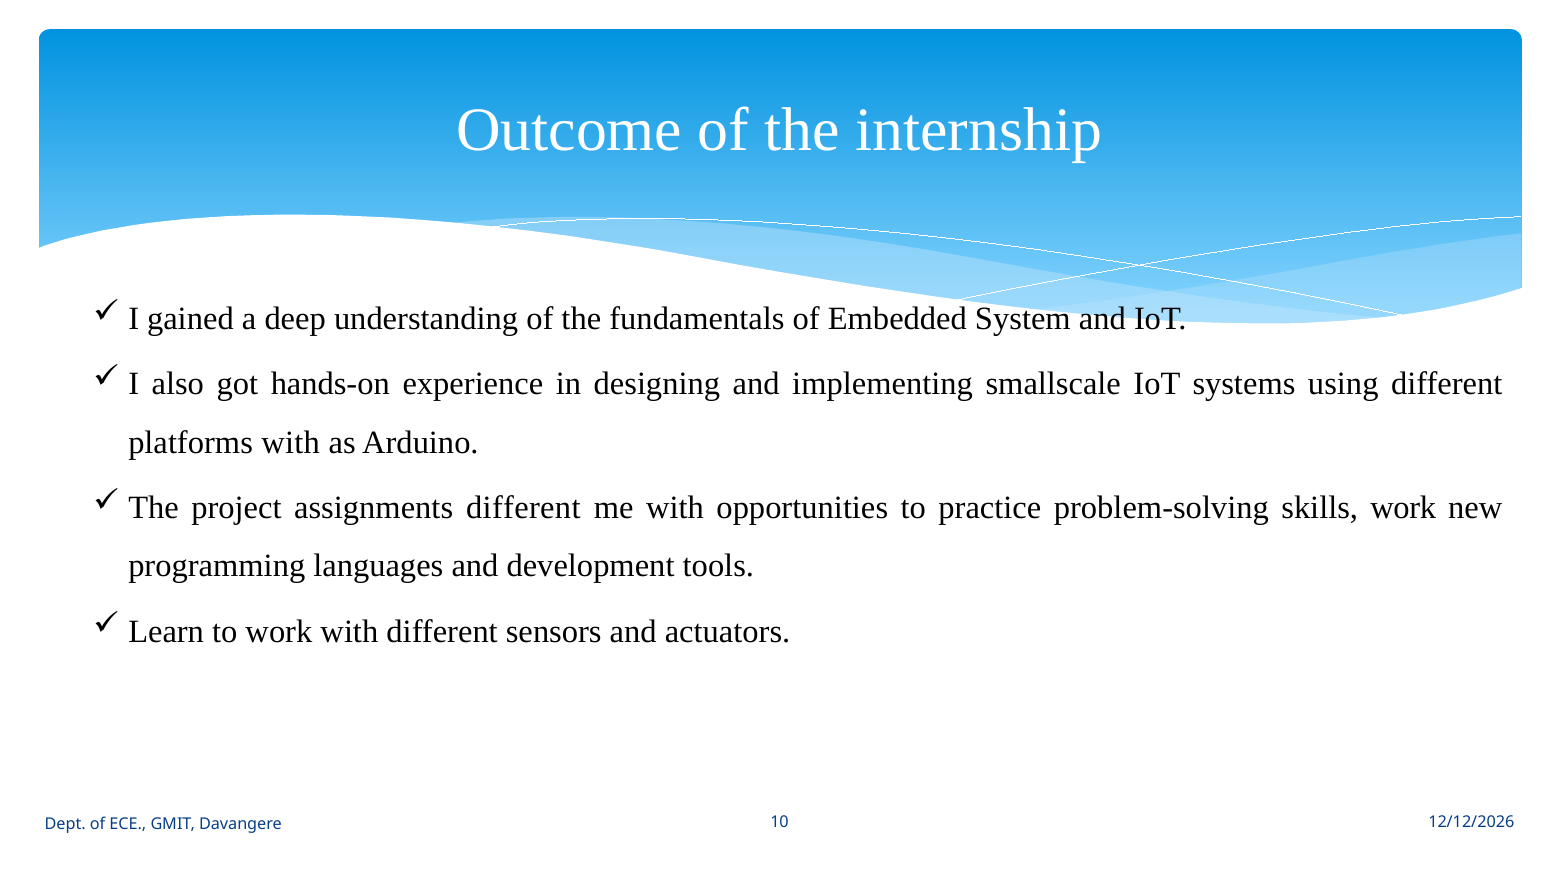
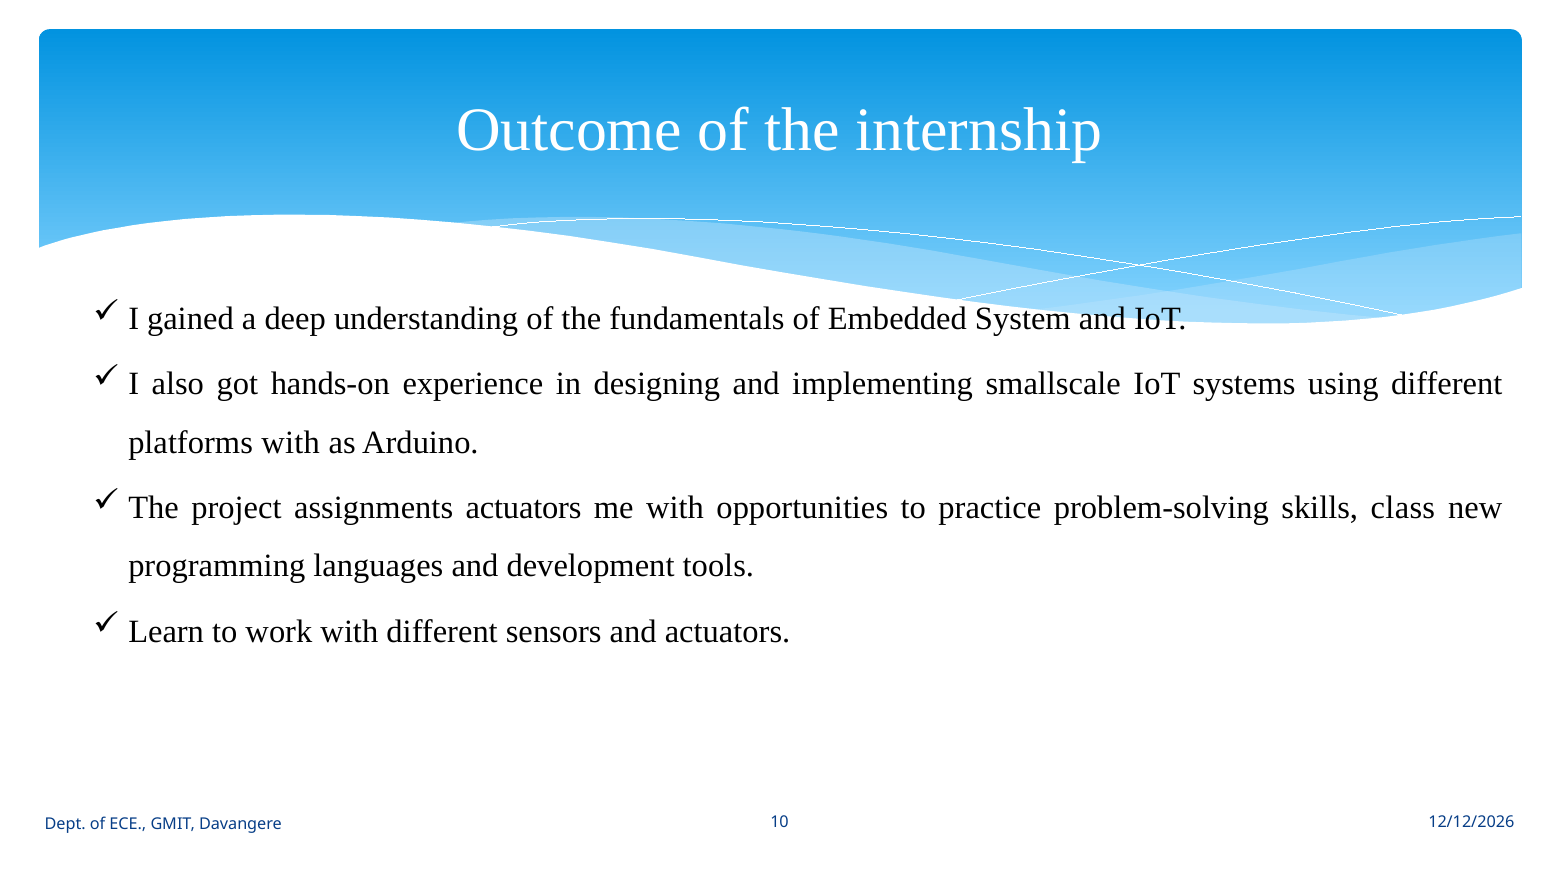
assignments different: different -> actuators
skills work: work -> class
